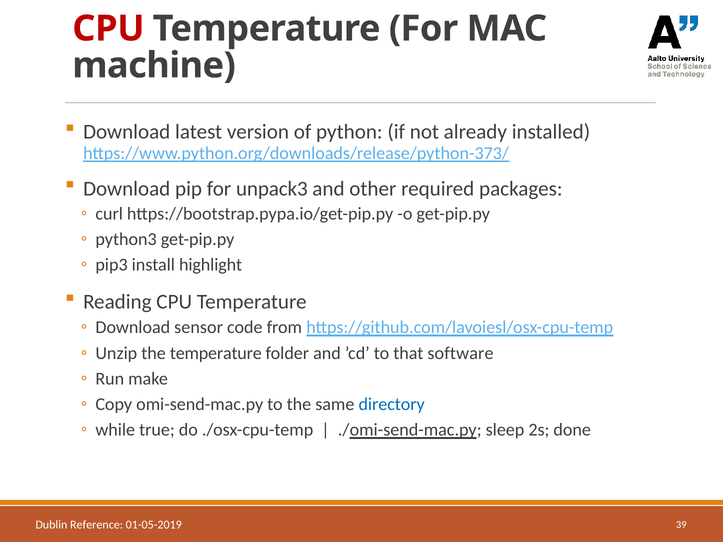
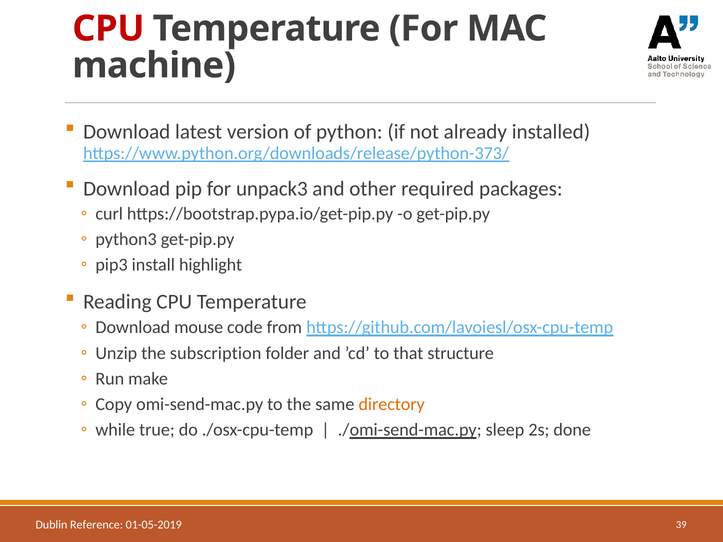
sensor: sensor -> mouse
the temperature: temperature -> subscription
software: software -> structure
directory colour: blue -> orange
